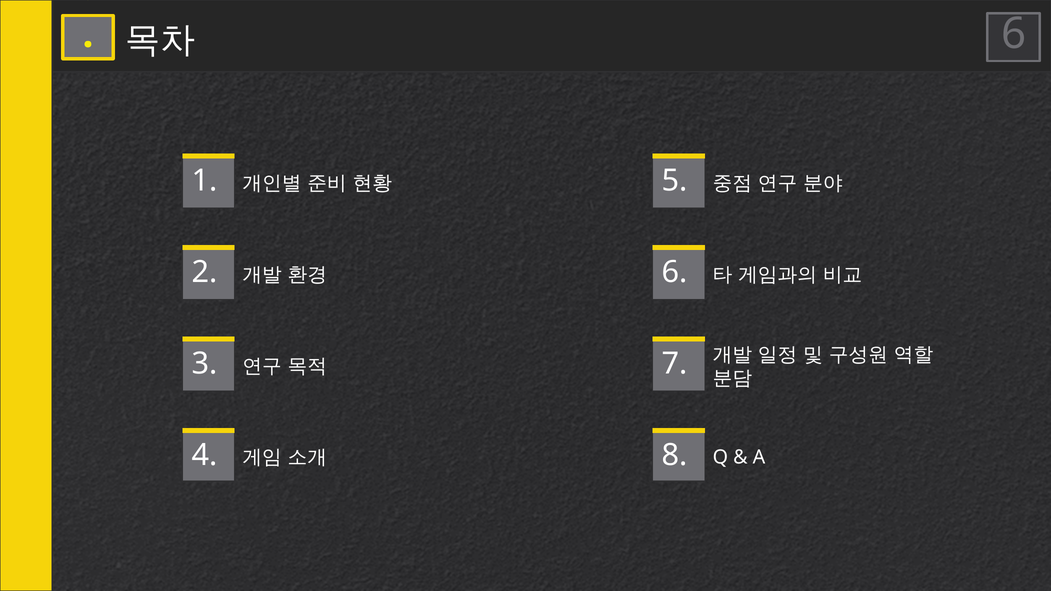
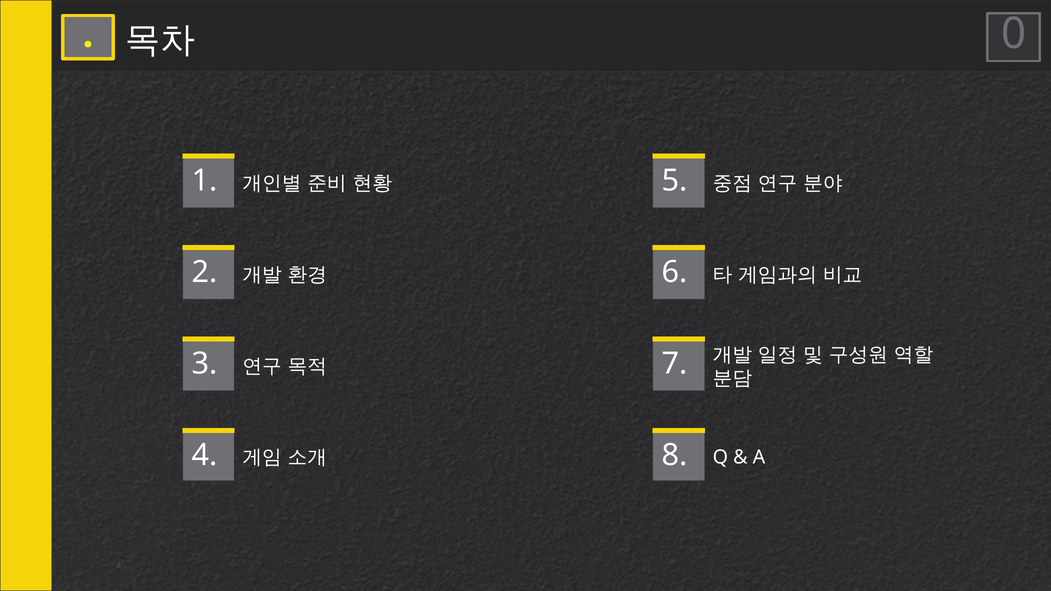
6 at (1014, 34): 6 -> 0
